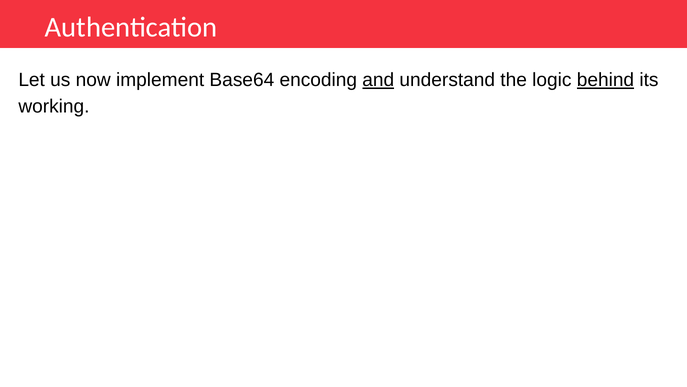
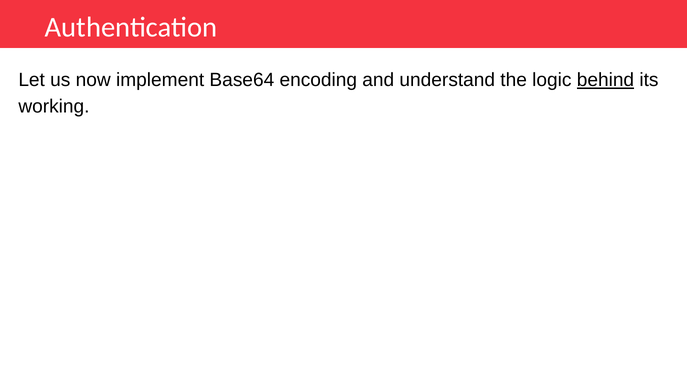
and underline: present -> none
